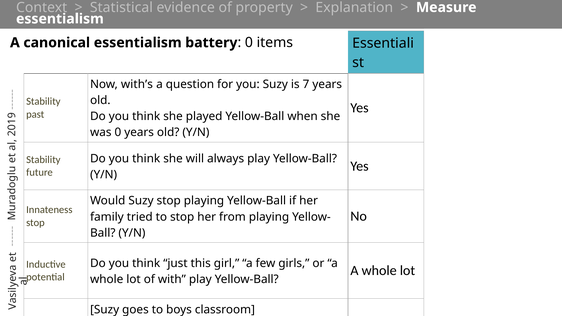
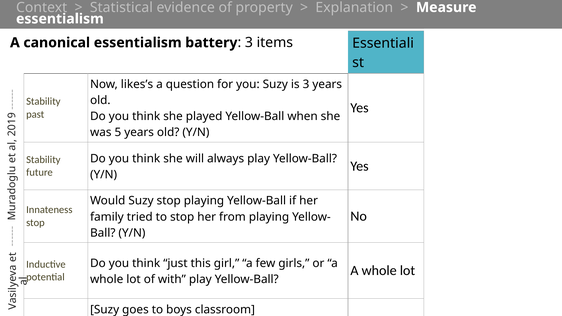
0 at (249, 43): 0 -> 3
with’s: with’s -> likes’s
is 7: 7 -> 3
was 0: 0 -> 5
